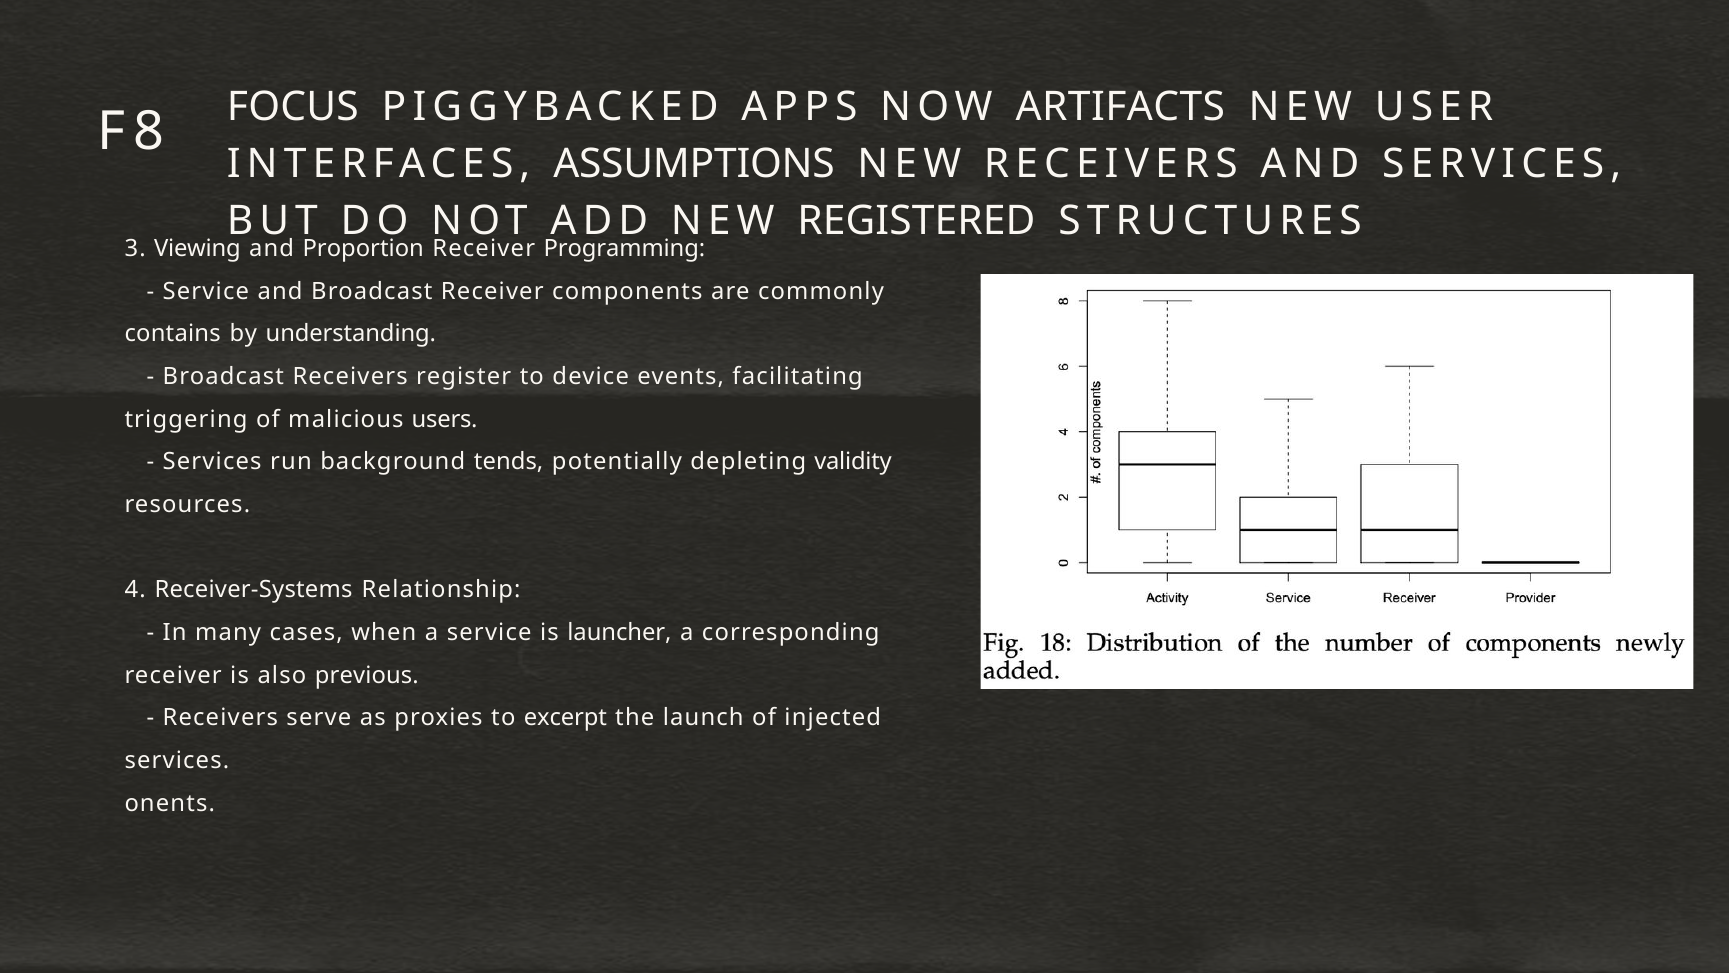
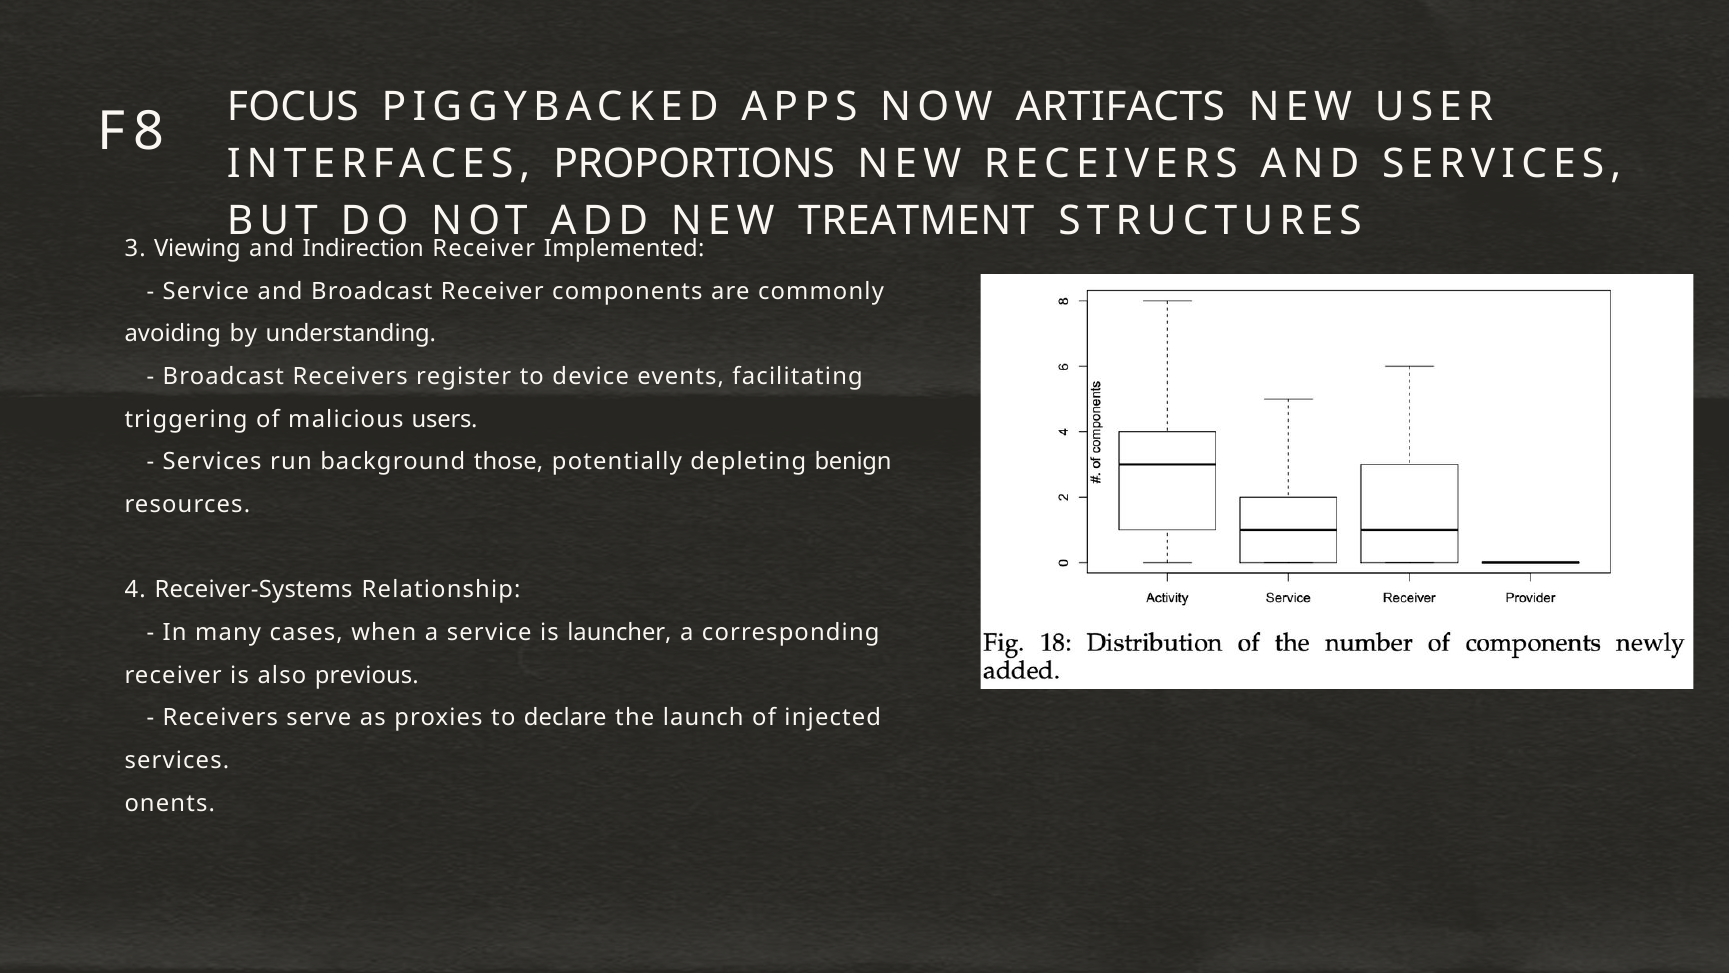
ASSUMPTIONS: ASSUMPTIONS -> PROPORTIONS
REGISTERED: REGISTERED -> TREATMENT
Proportion: Proportion -> Indirection
Programming: Programming -> Implemented
contains: contains -> avoiding
tends: tends -> those
validity: validity -> benign
excerpt: excerpt -> declare
